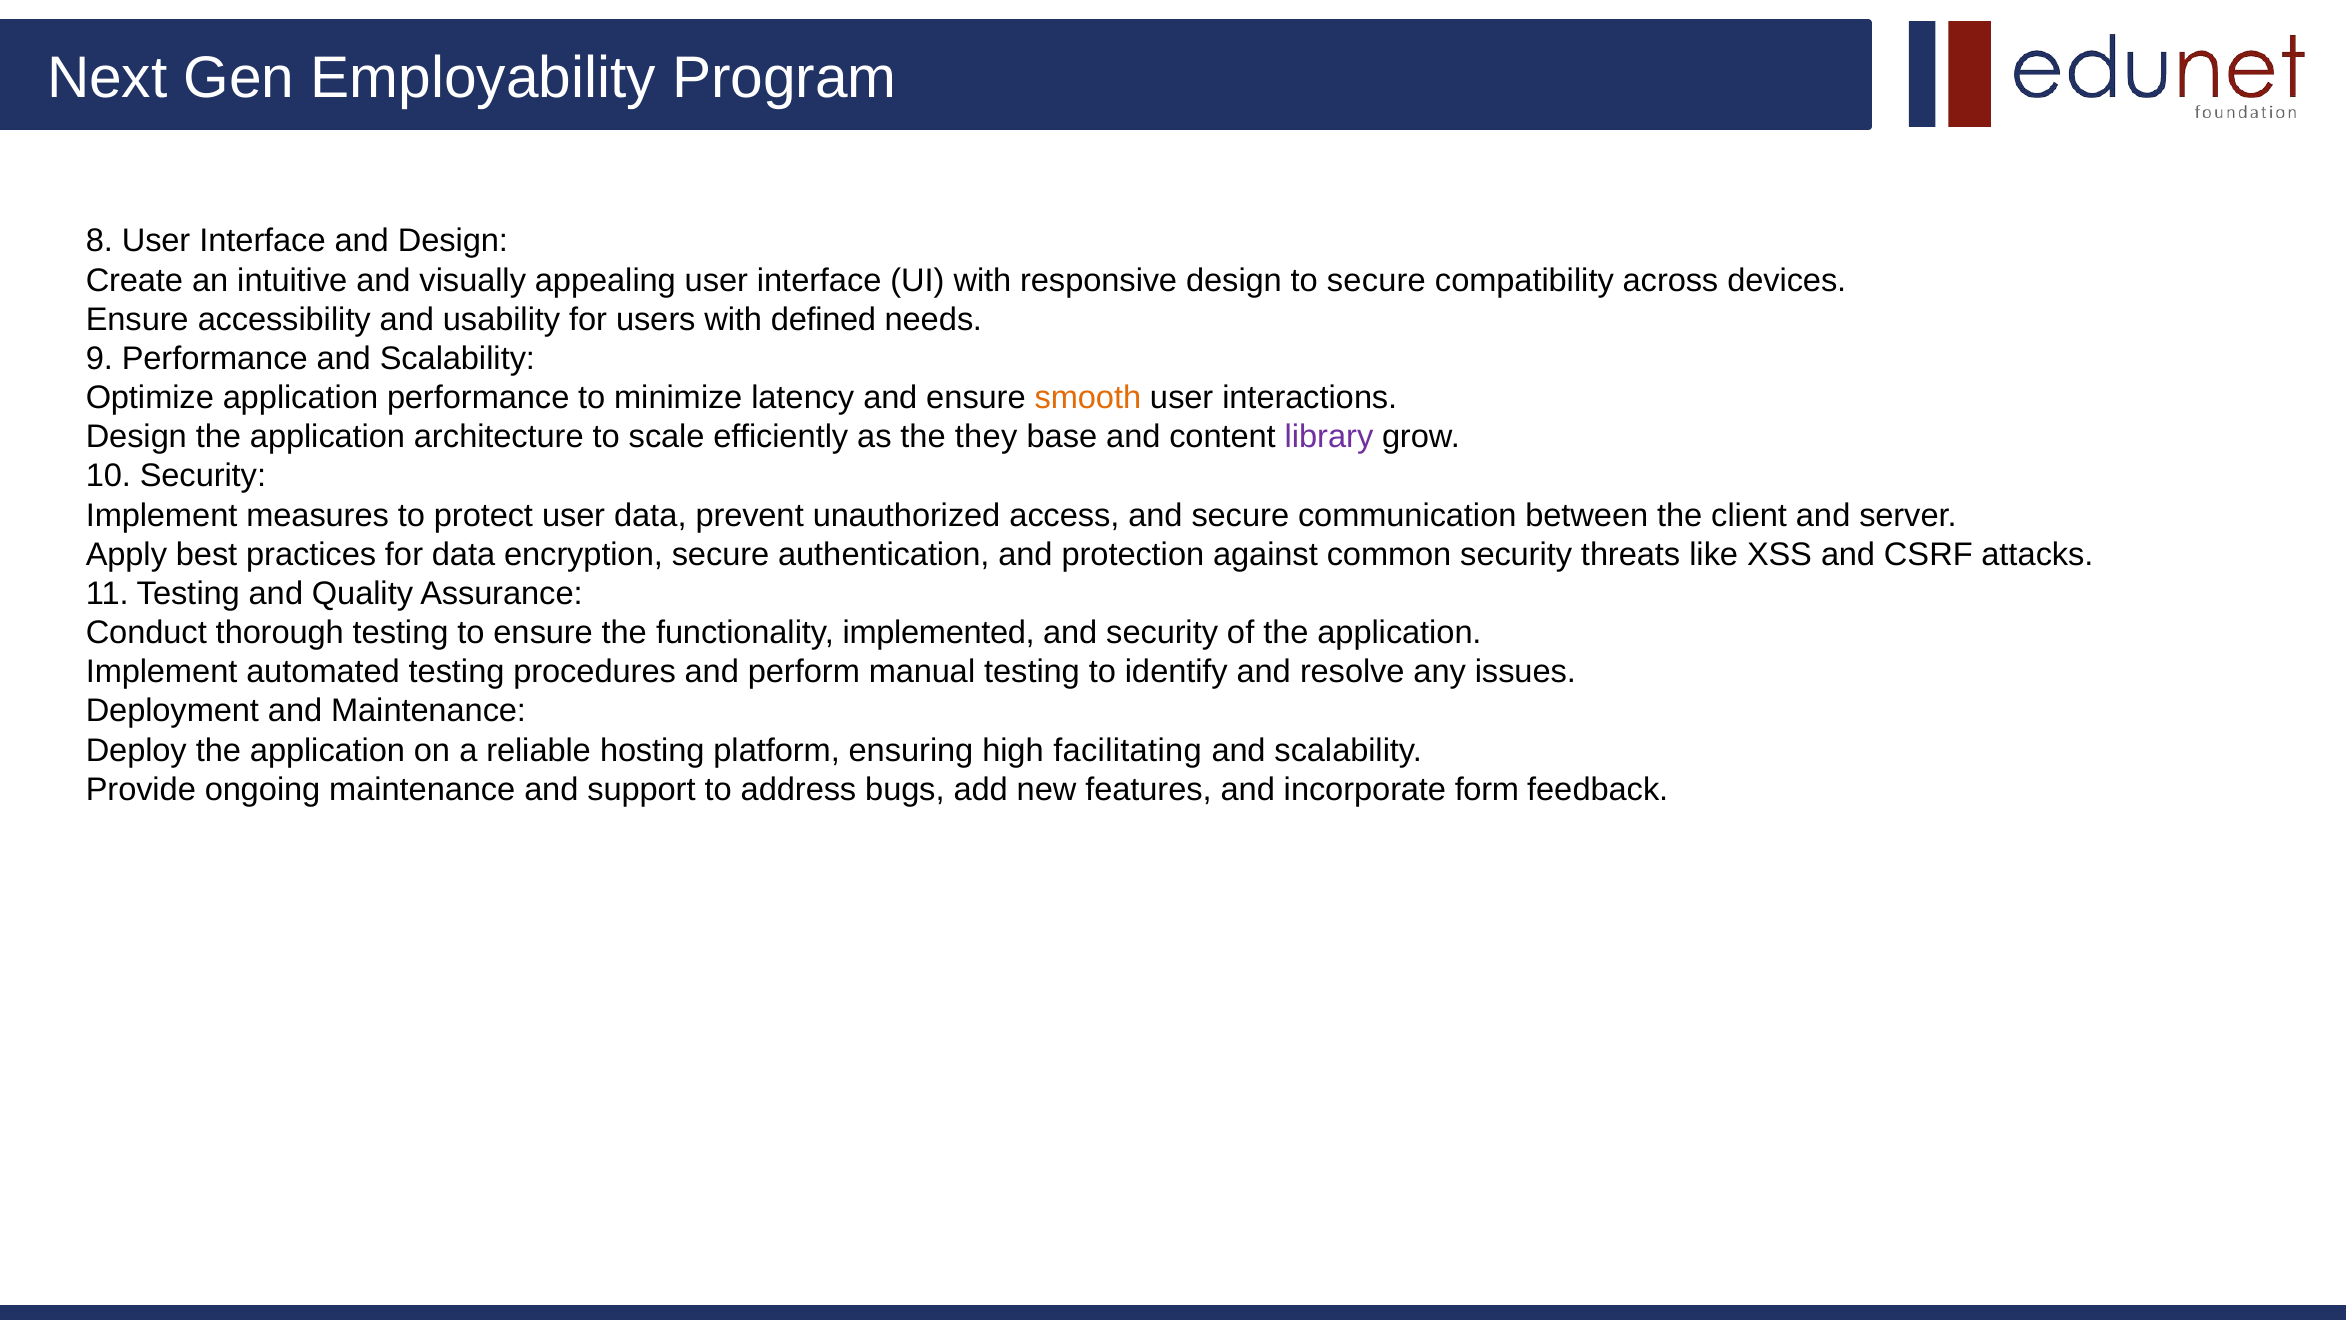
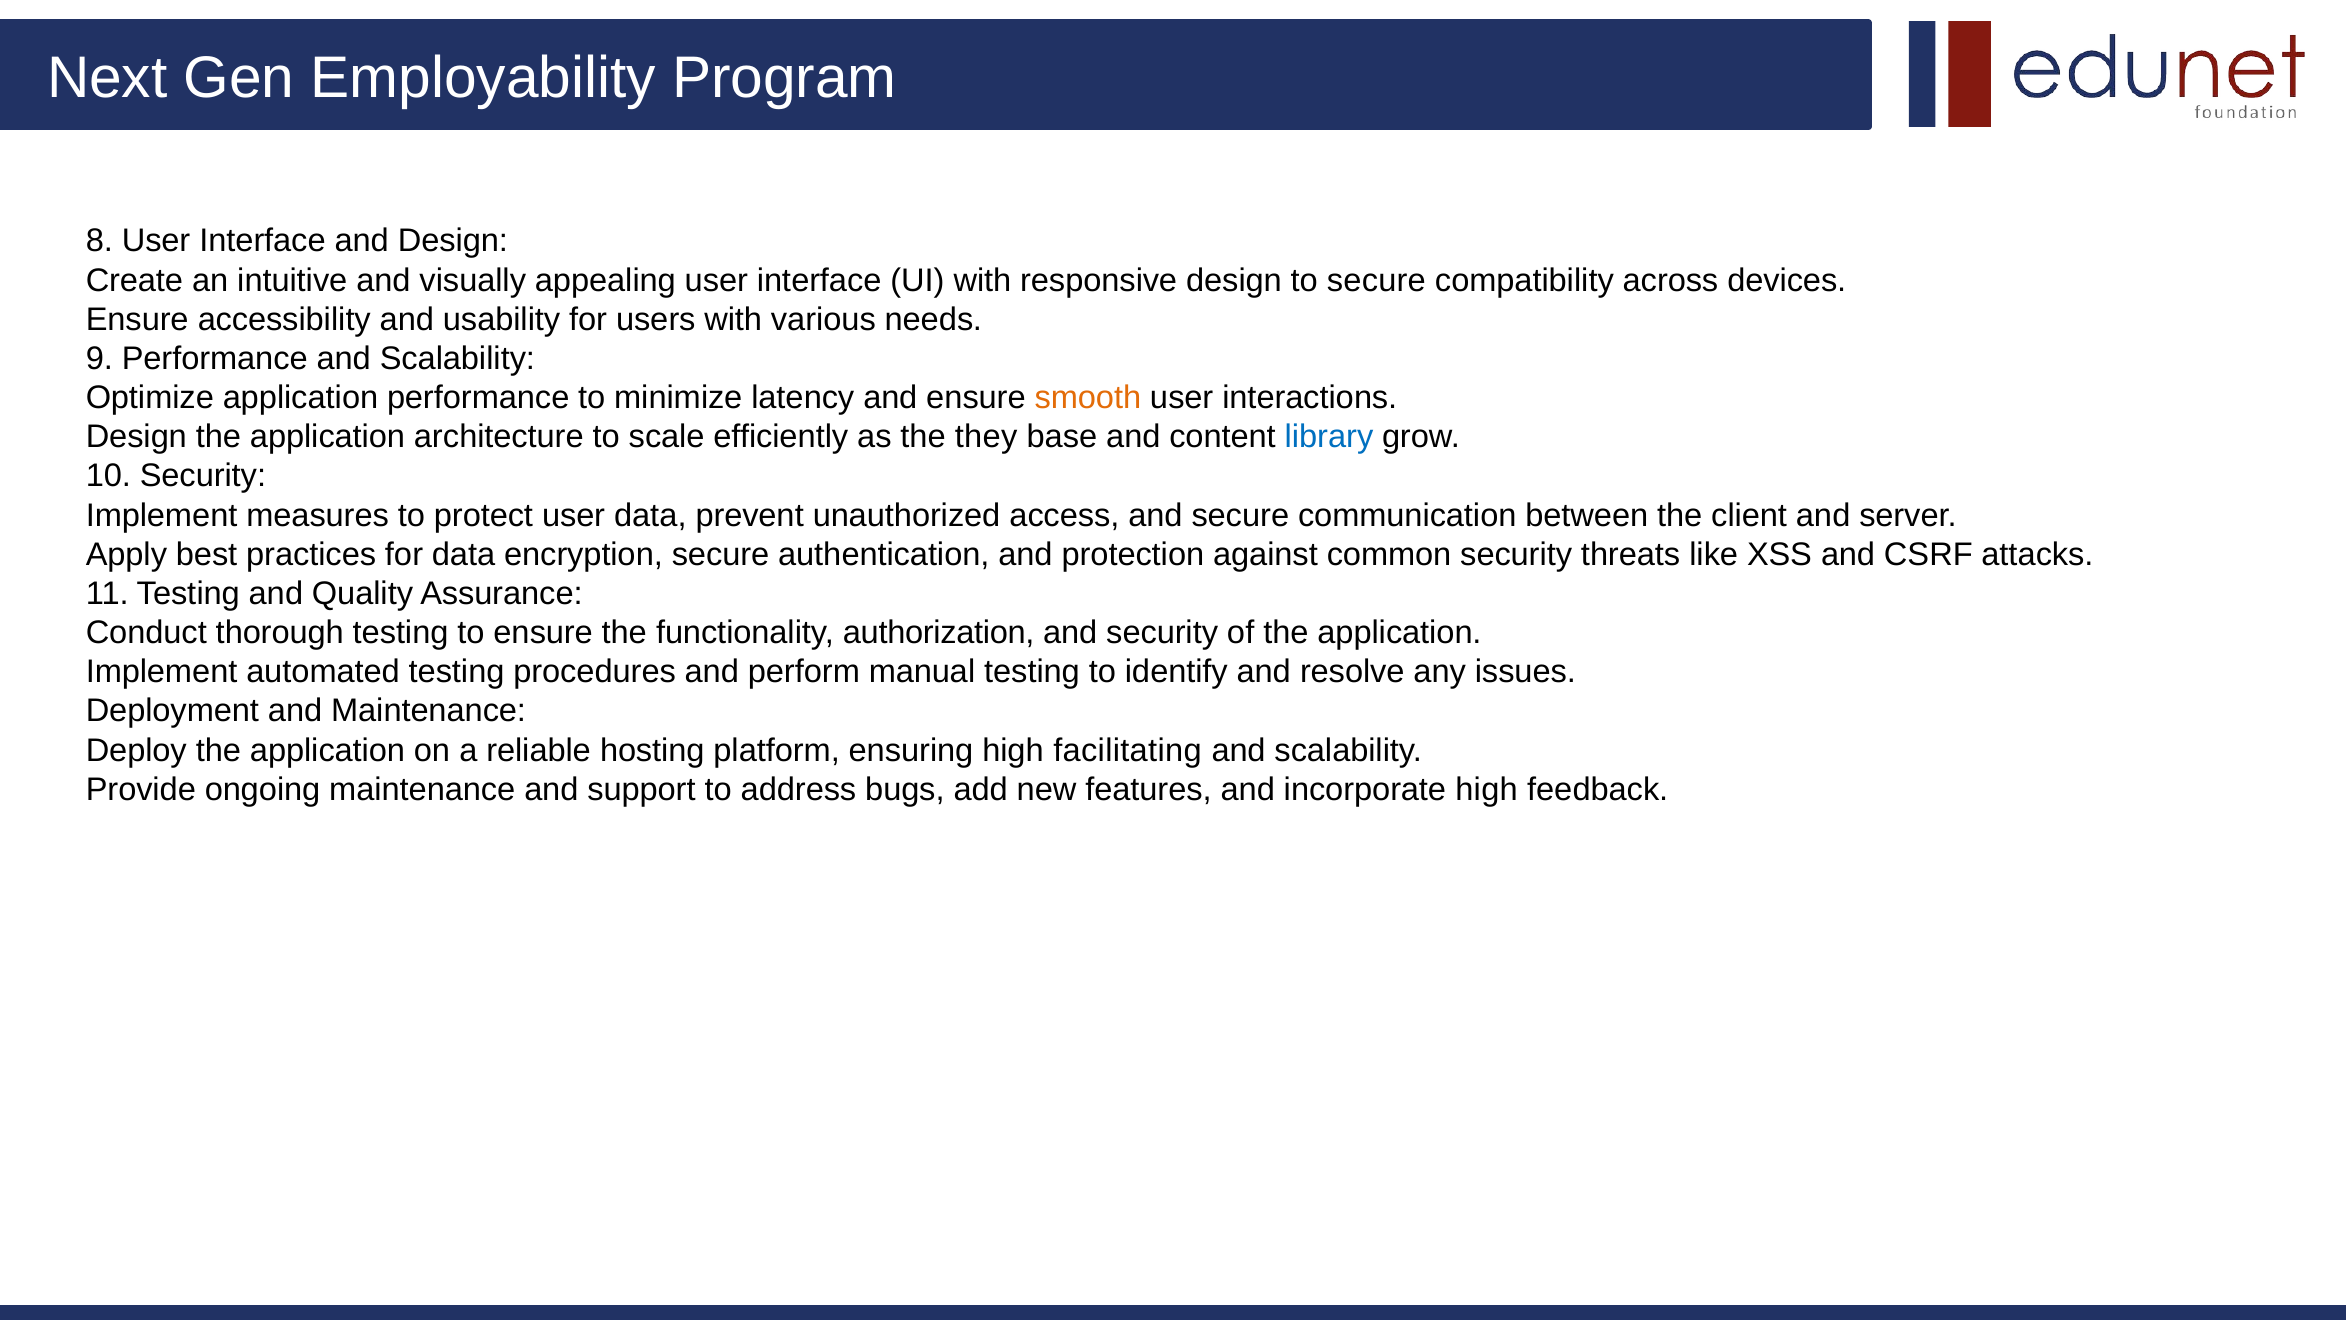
defined: defined -> various
library colour: purple -> blue
implemented: implemented -> authorization
incorporate form: form -> high
